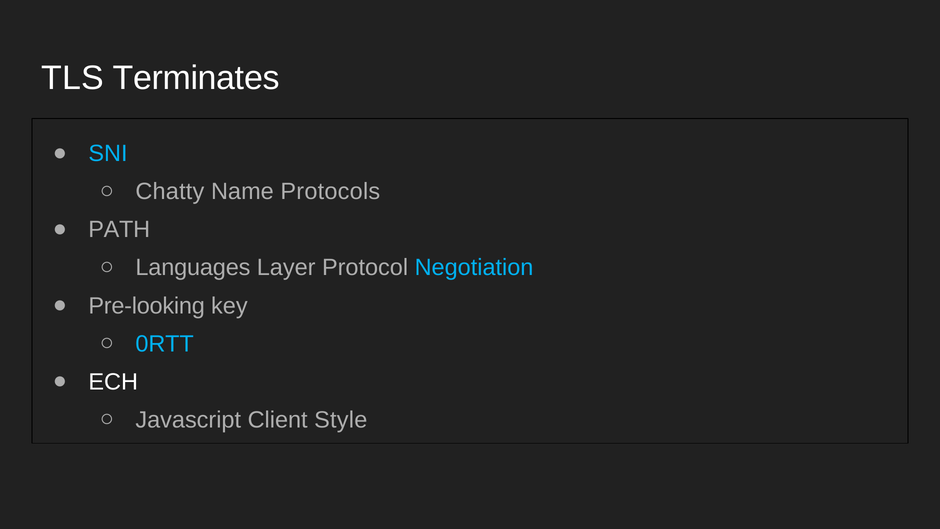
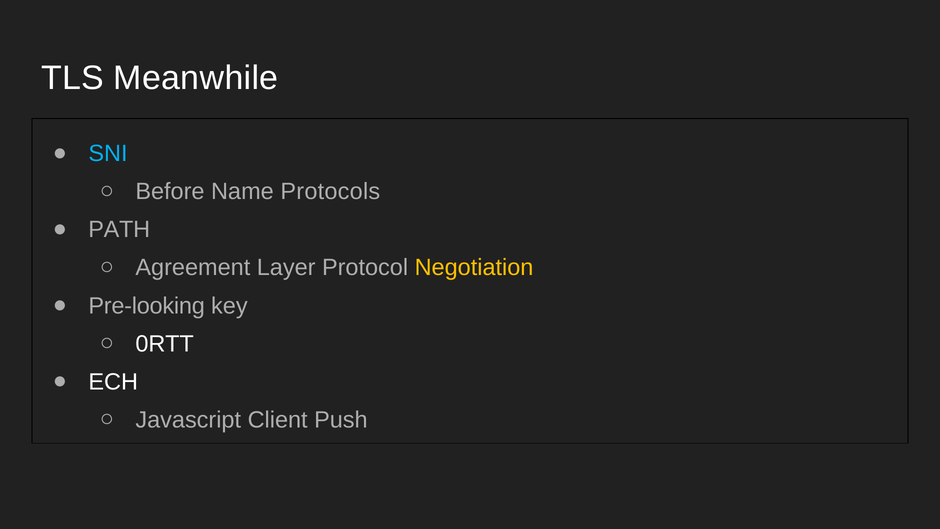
Terminates: Terminates -> Meanwhile
Chatty: Chatty -> Before
Languages: Languages -> Agreement
Negotiation colour: light blue -> yellow
0RTT colour: light blue -> white
Style: Style -> Push
